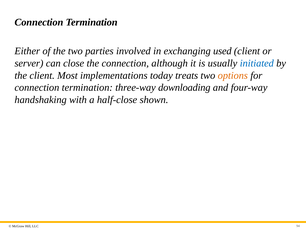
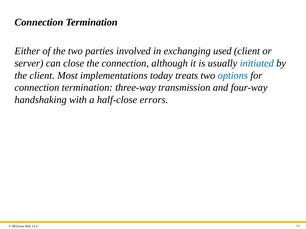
options colour: orange -> blue
downloading: downloading -> transmission
shown: shown -> errors
